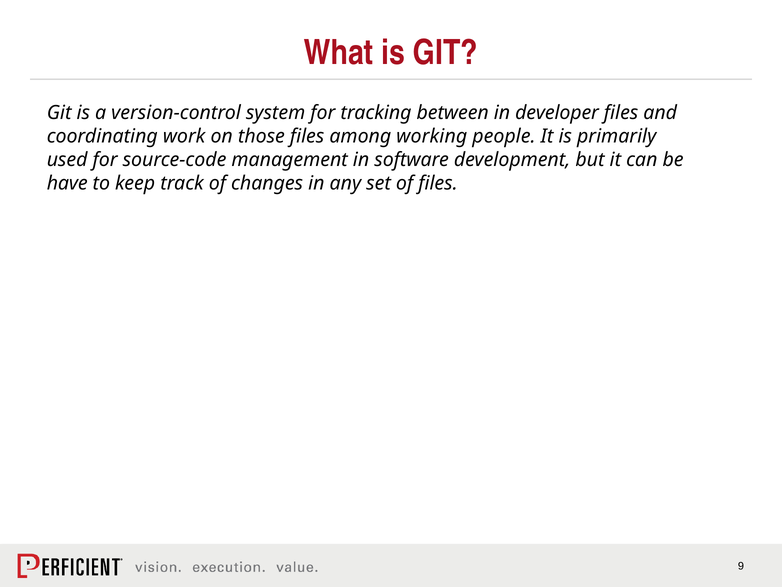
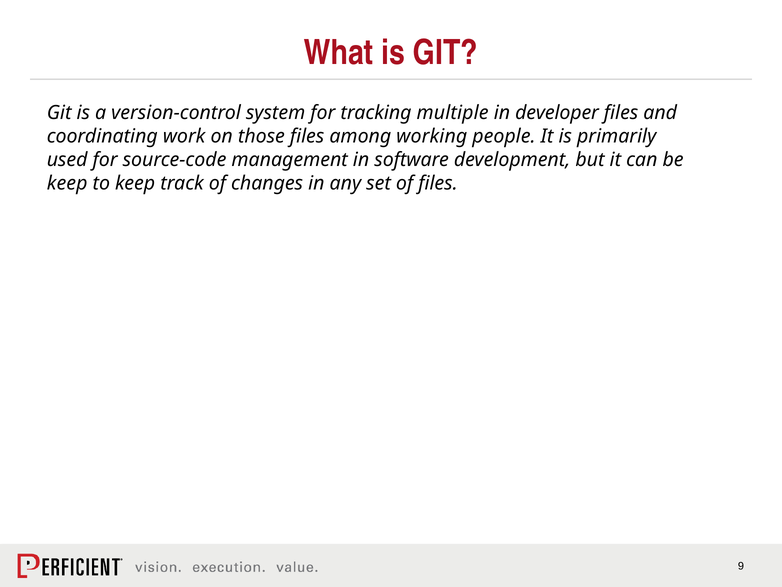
between: between -> multiple
have at (67, 183): have -> keep
